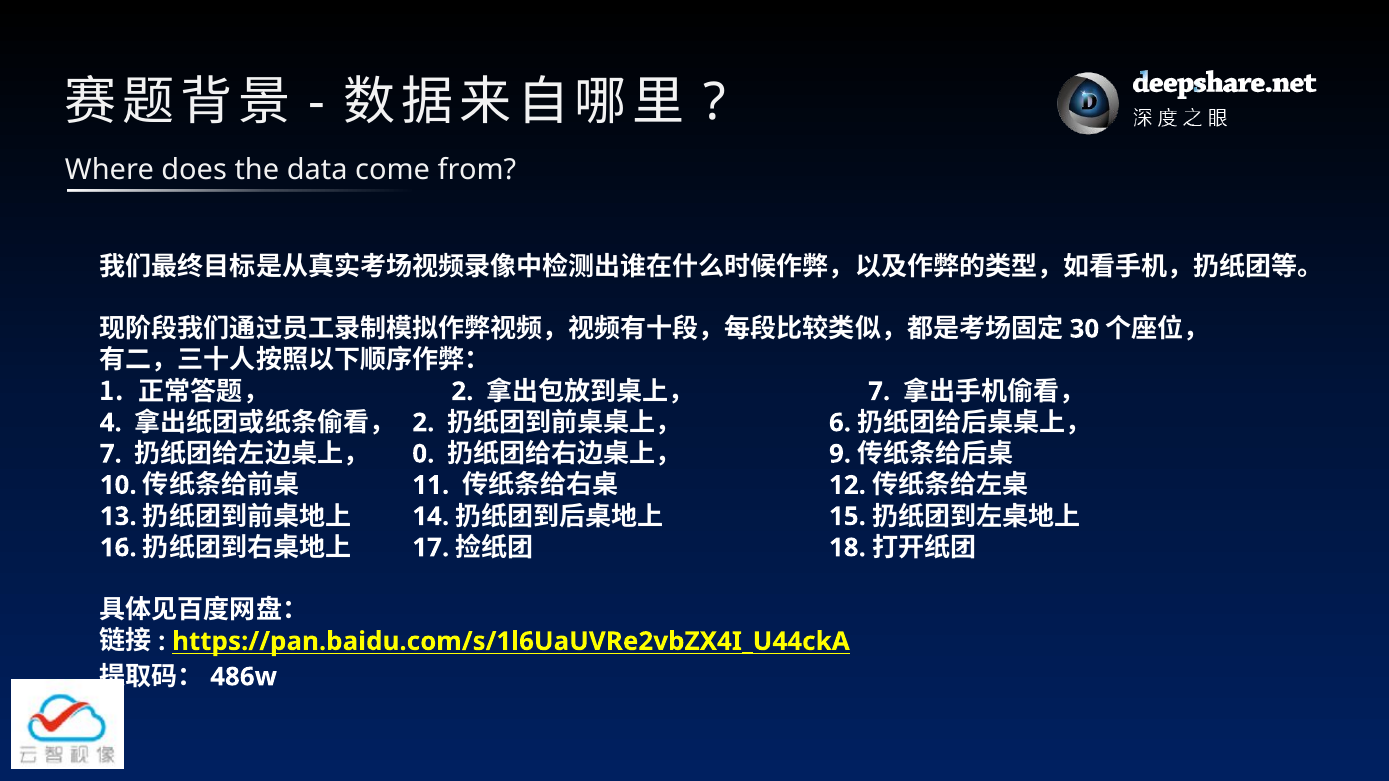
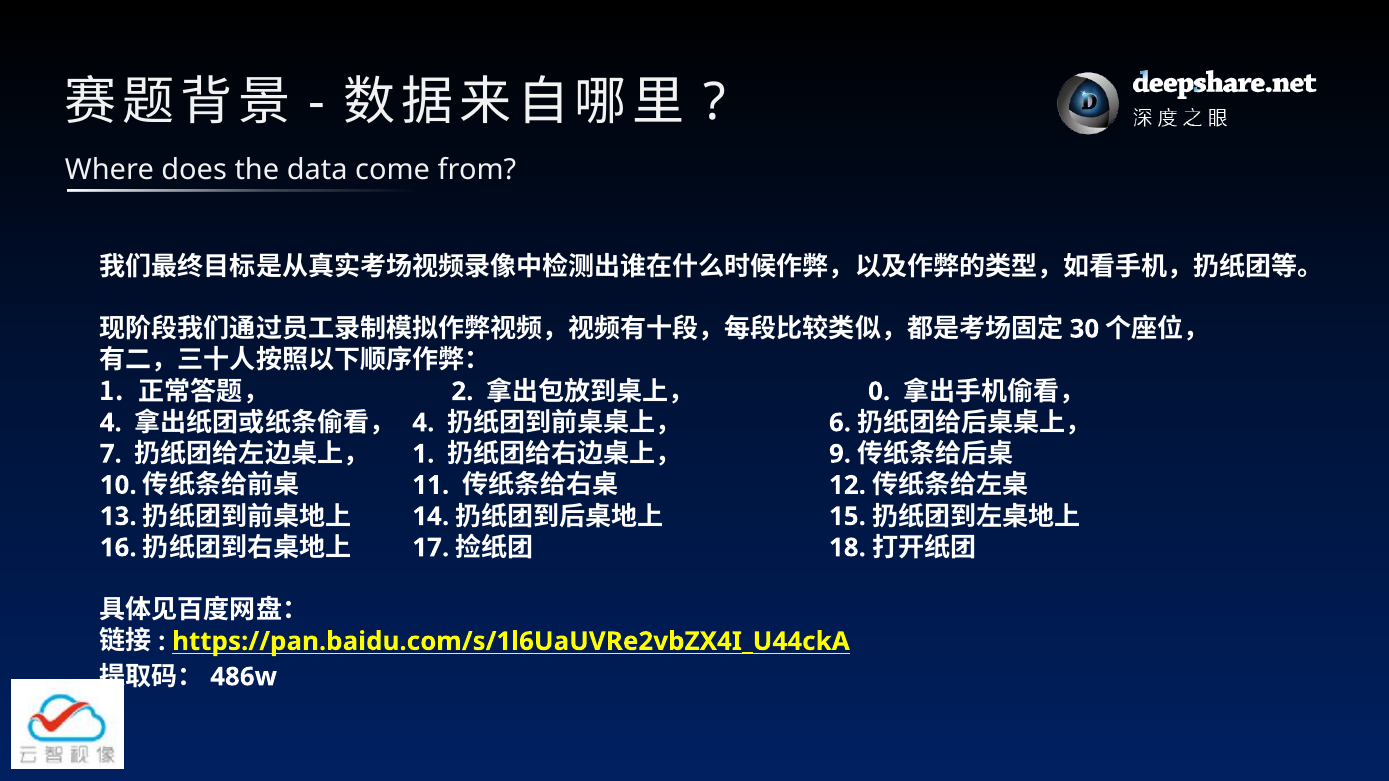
7 at (879, 392): 7 -> 0
2 at (423, 423): 2 -> 4
0 at (423, 454): 0 -> 1
